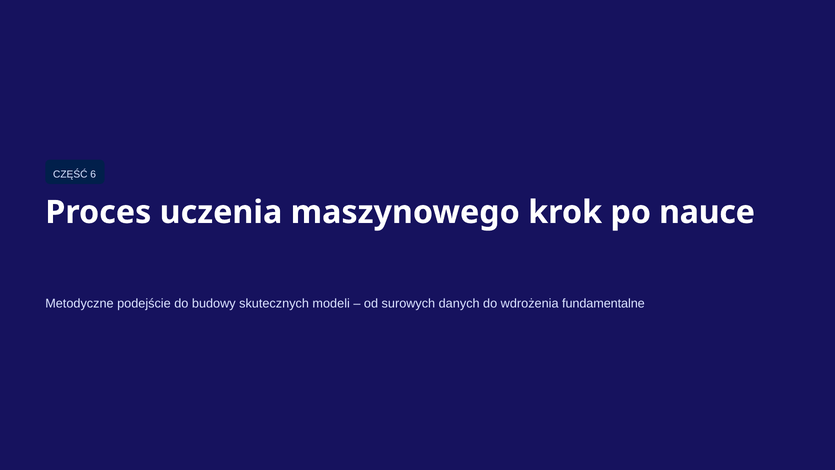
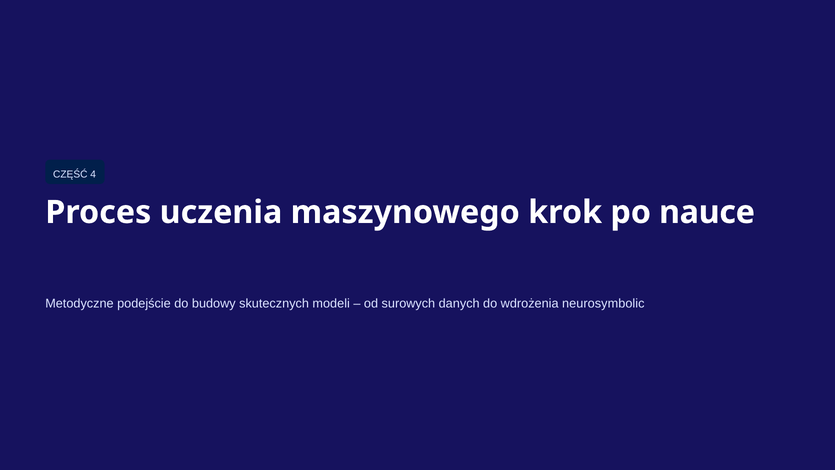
6: 6 -> 4
fundamentalne: fundamentalne -> neurosymbolic
